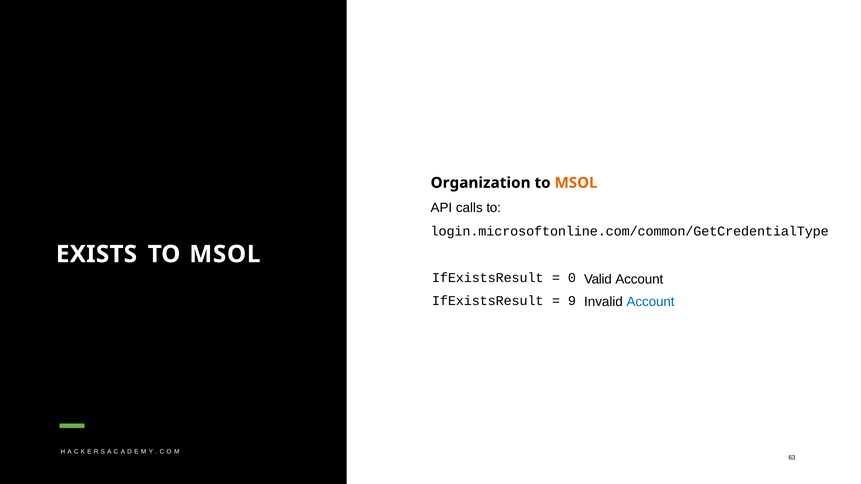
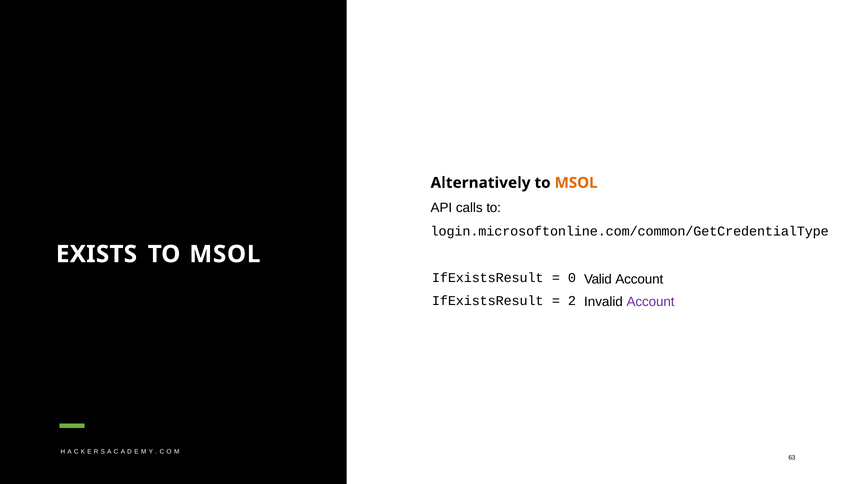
Organization: Organization -> Alternatively
9: 9 -> 2
Account at (651, 302) colour: blue -> purple
